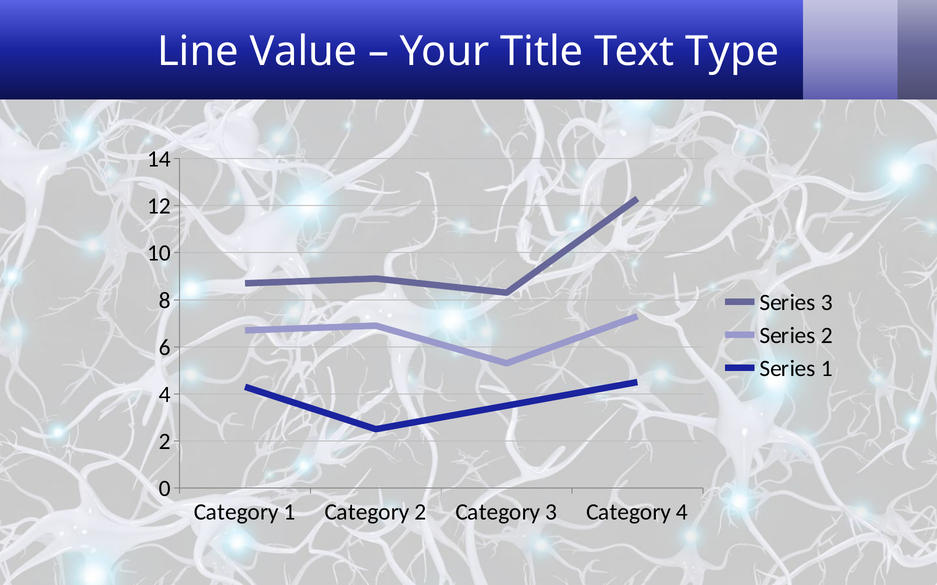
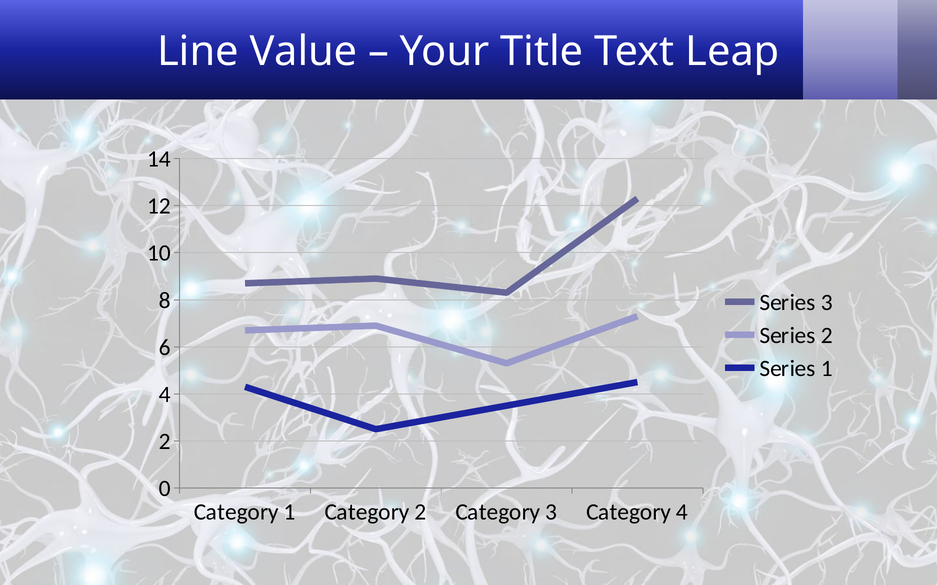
Type: Type -> Leap
